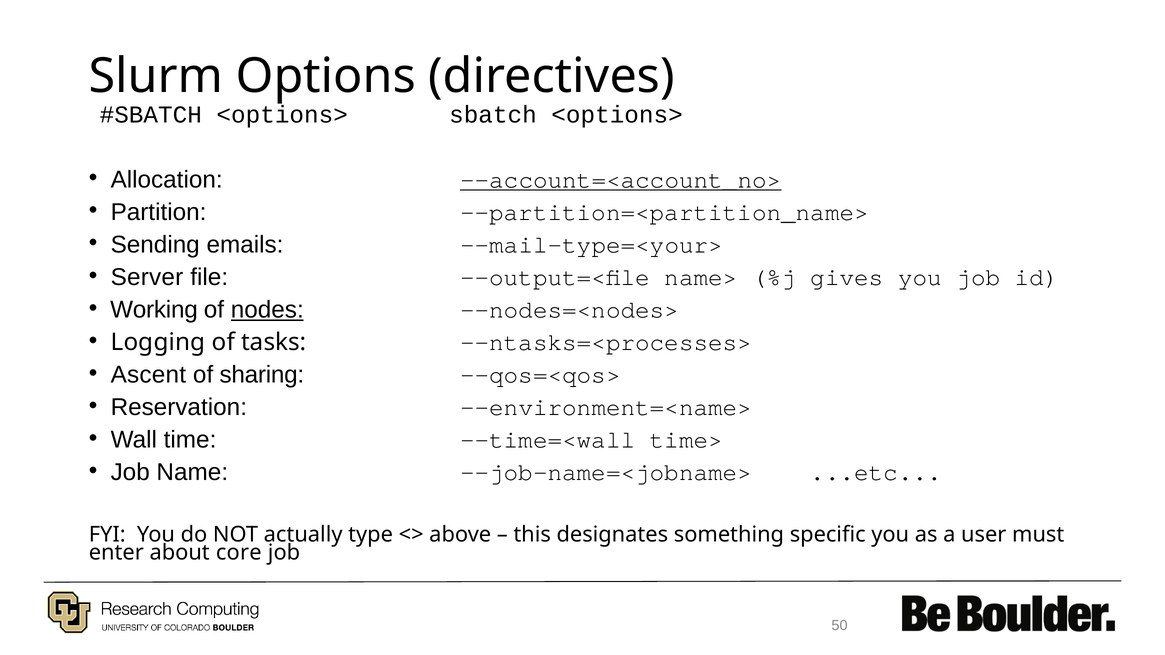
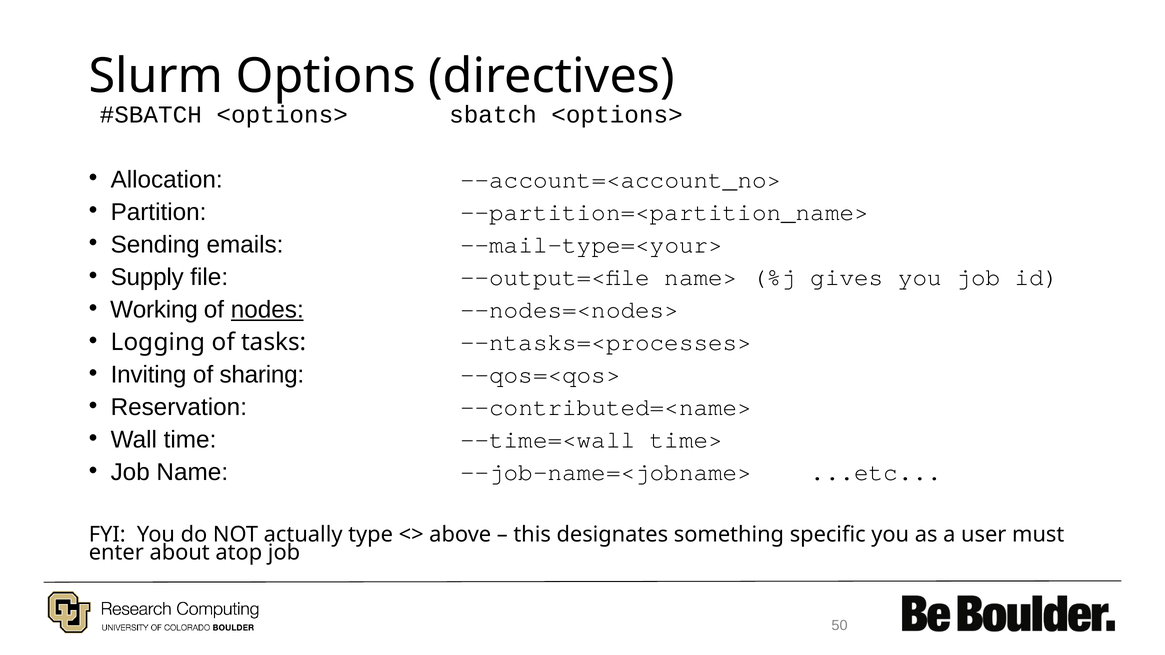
--account=<account_no> underline: present -> none
Server: Server -> Supply
Ascent: Ascent -> Inviting
--environment=<name>: --environment=<name> -> --contributed=<name>
core: core -> atop
